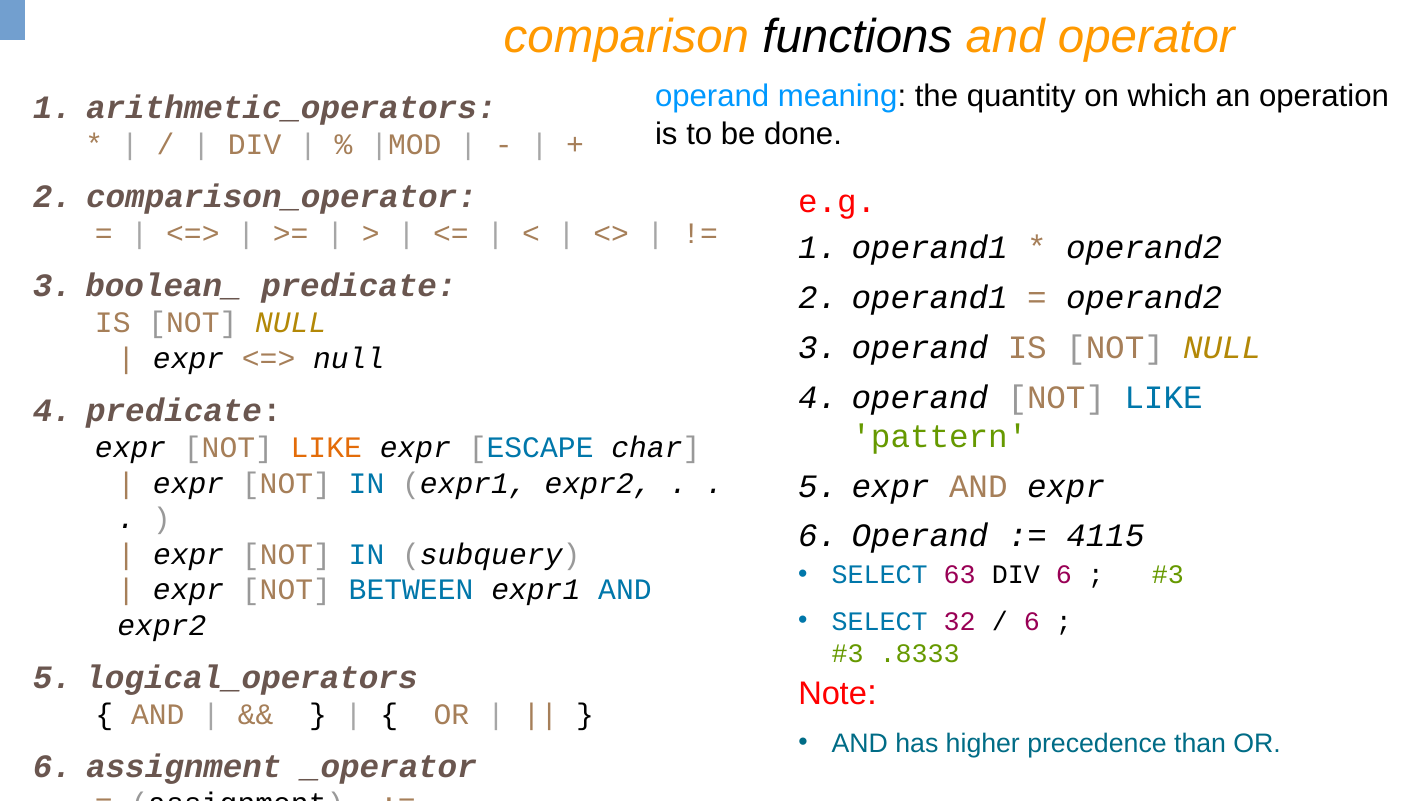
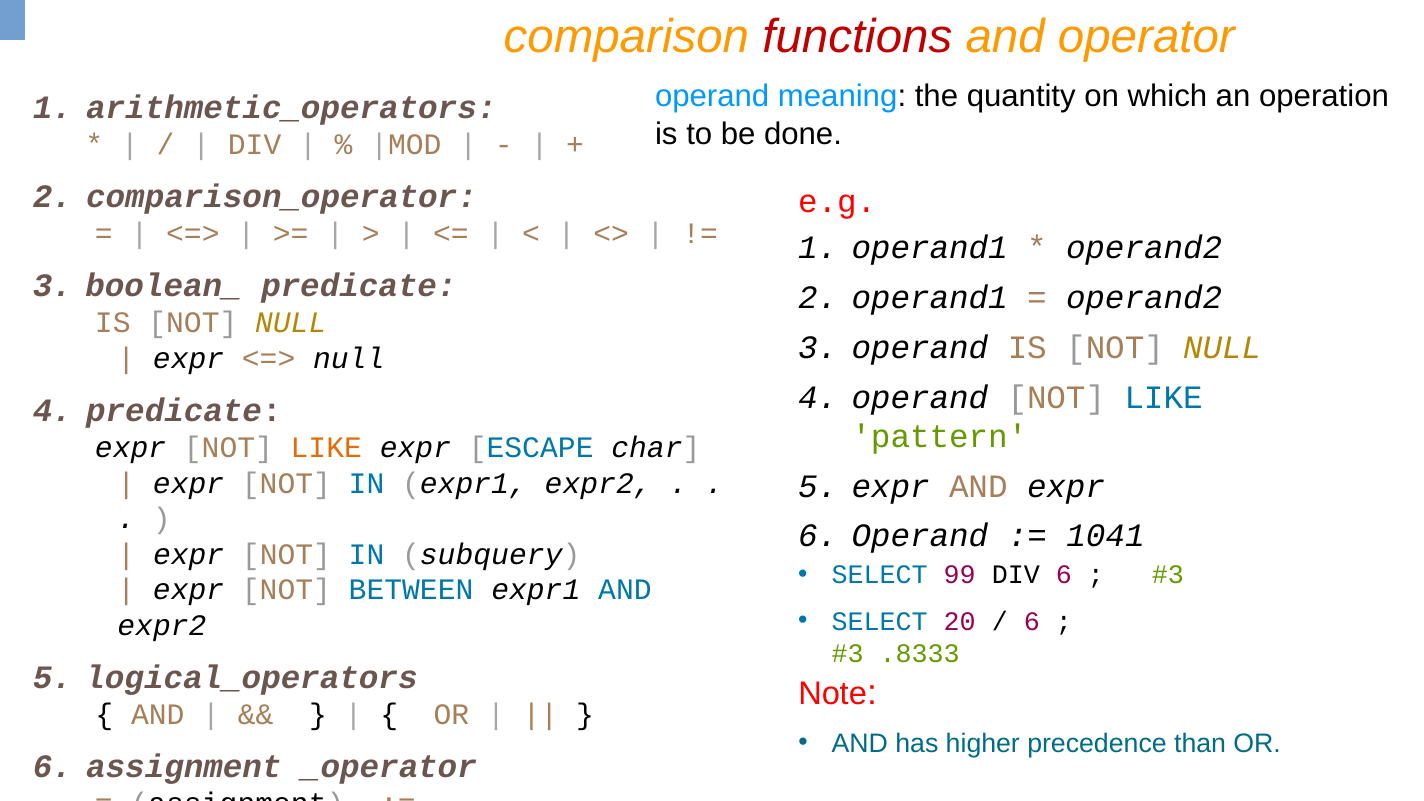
functions colour: black -> red
4115: 4115 -> 1041
63: 63 -> 99
32: 32 -> 20
